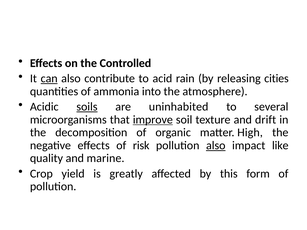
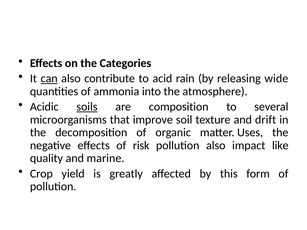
Controlled: Controlled -> Categories
cities: cities -> wide
uninhabited: uninhabited -> composition
improve underline: present -> none
High: High -> Uses
also at (216, 146) underline: present -> none
